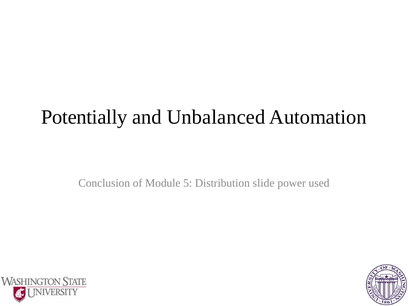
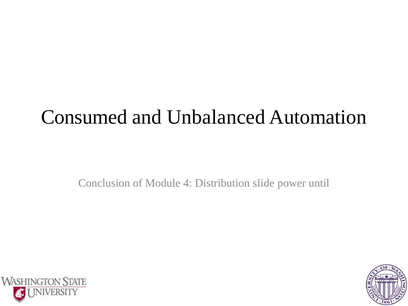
Potentially: Potentially -> Consumed
5: 5 -> 4
used: used -> until
